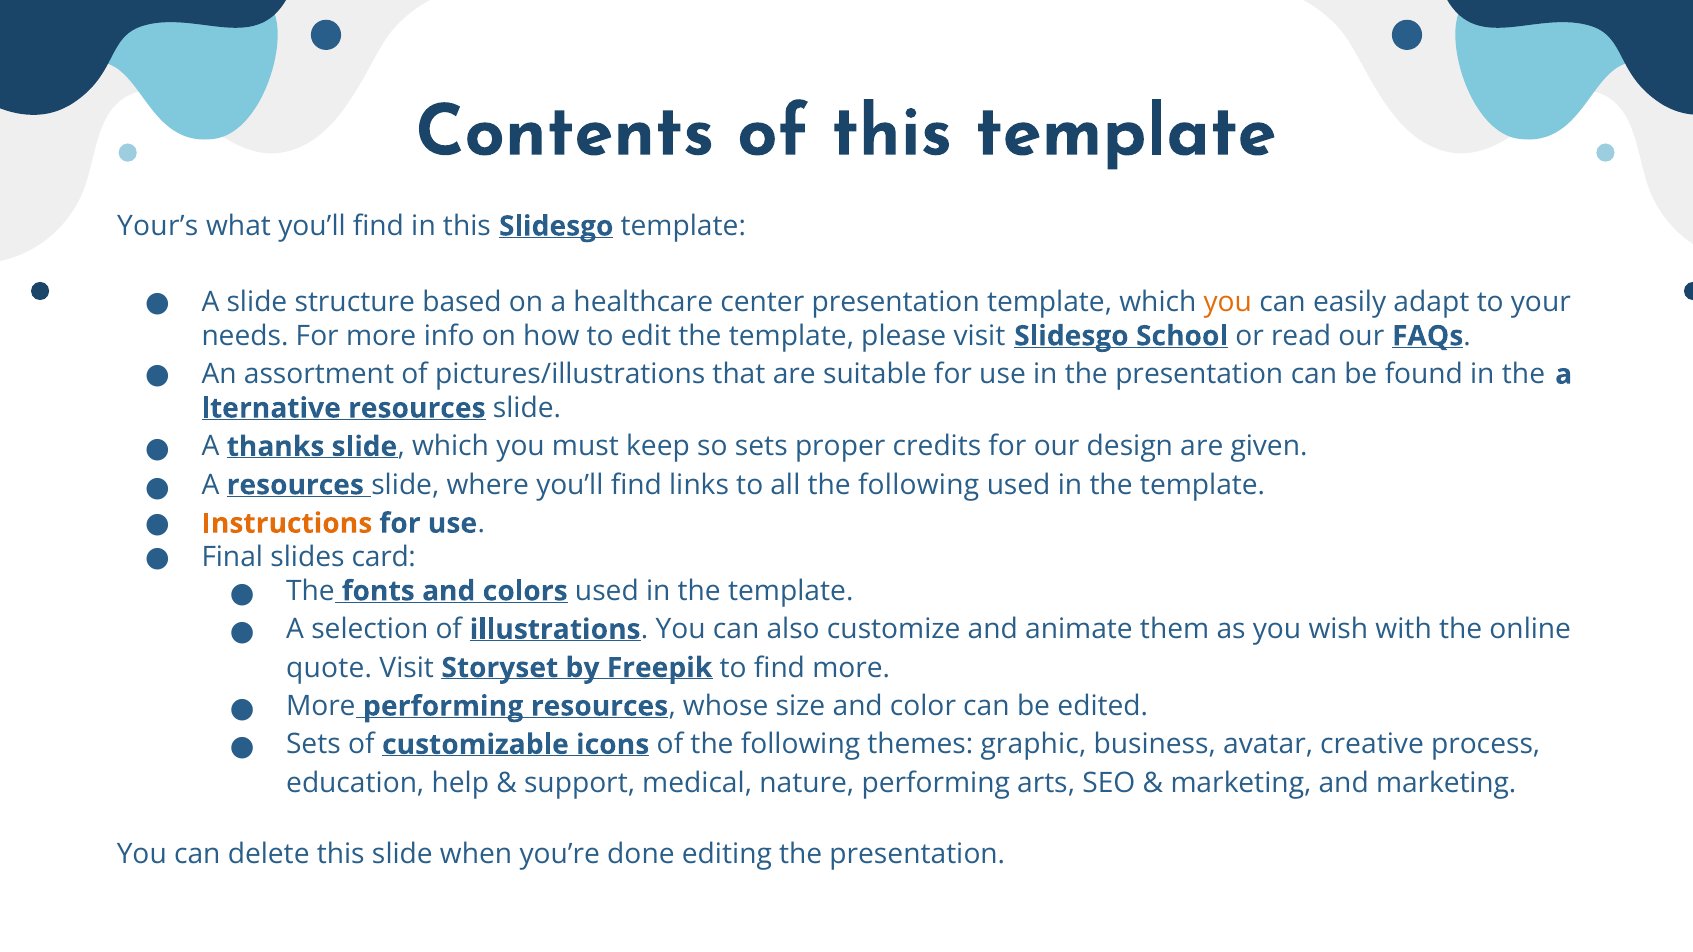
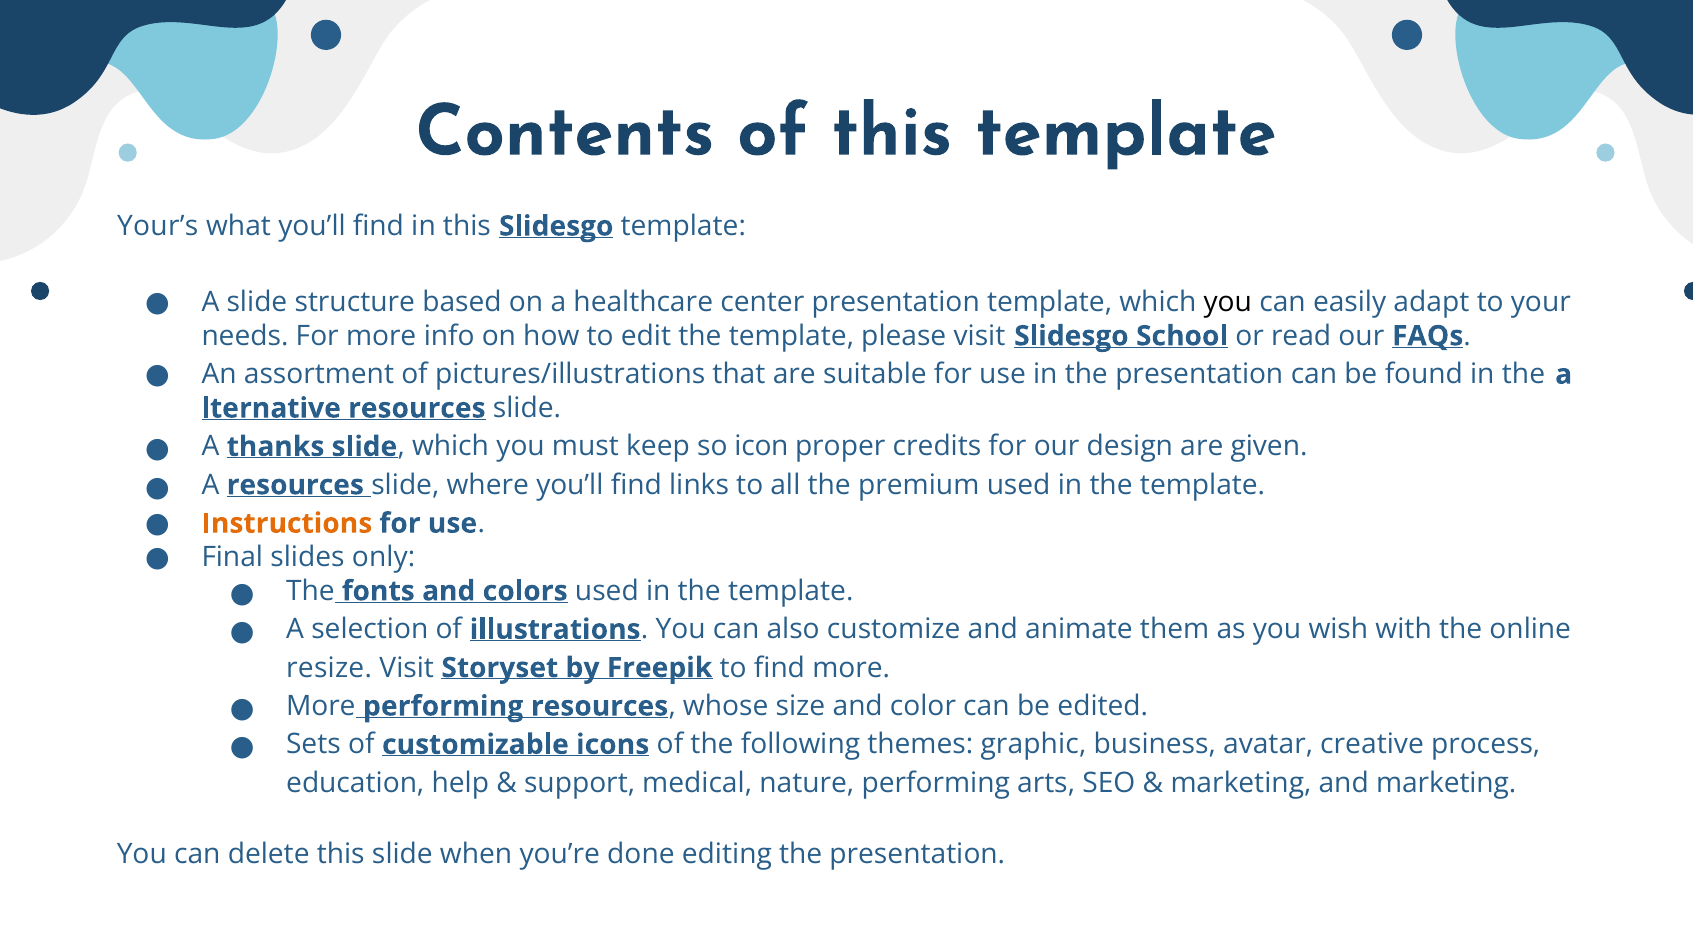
you at (1228, 302) colour: orange -> black
so sets: sets -> icon
all the following: following -> premium
card: card -> only
quote: quote -> resize
